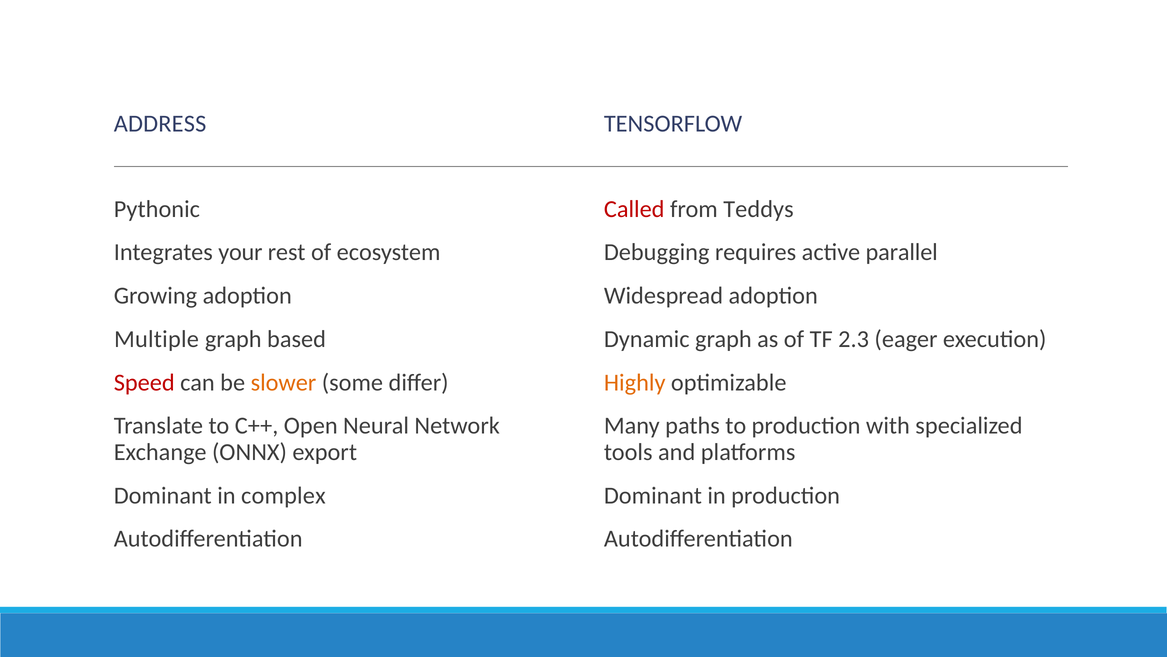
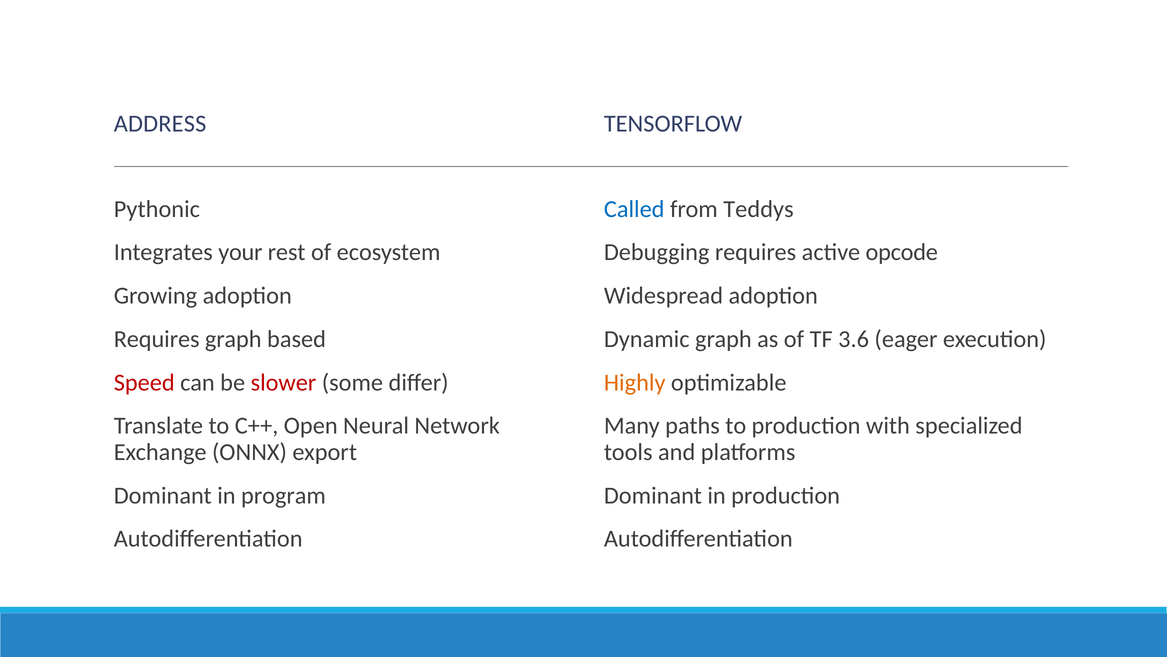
Called colour: red -> blue
parallel: parallel -> opcode
Multiple at (156, 339): Multiple -> Requires
2.3: 2.3 -> 3.6
slower colour: orange -> red
complex: complex -> program
